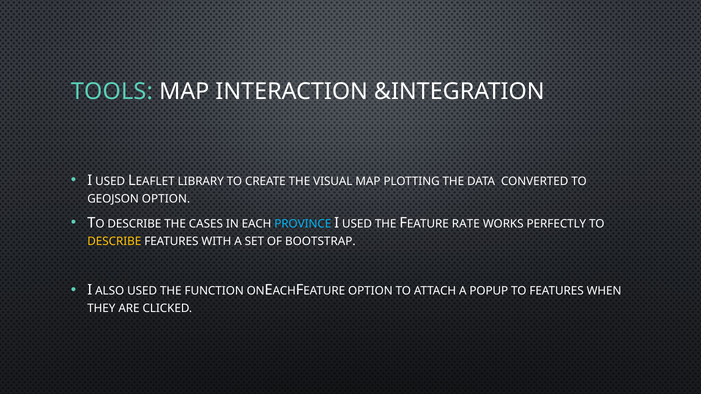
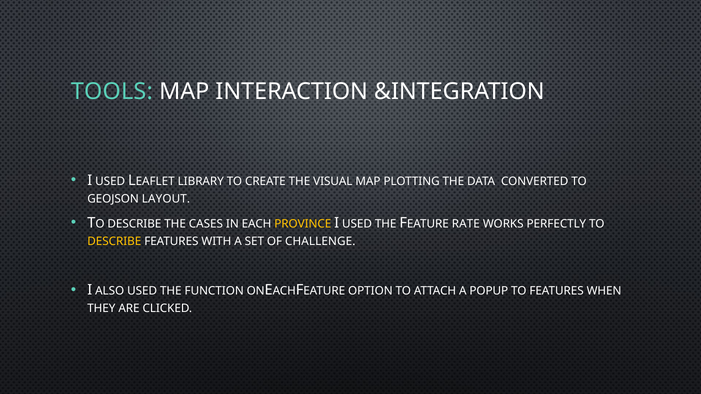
GEOJSON OPTION: OPTION -> LAYOUT
PROVINCE colour: light blue -> yellow
BOOTSTRAP: BOOTSTRAP -> CHALLENGE
